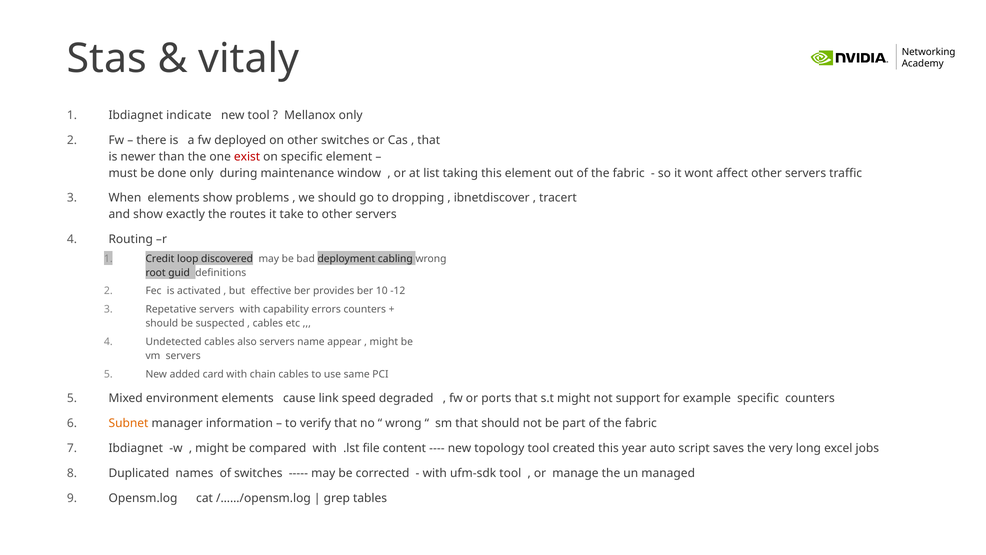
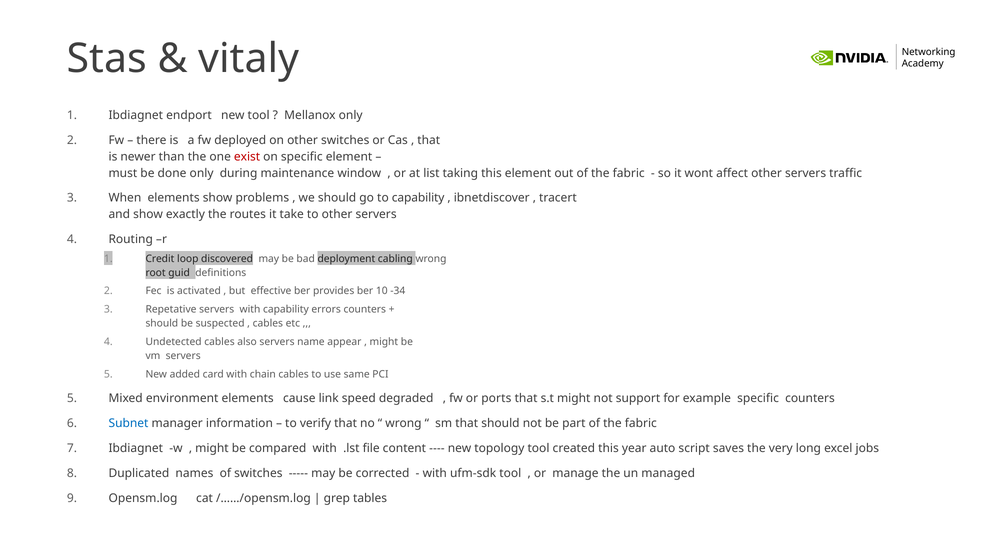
indicate: indicate -> endport
to dropping: dropping -> capability
-12: -12 -> -34
Subnet colour: orange -> blue
